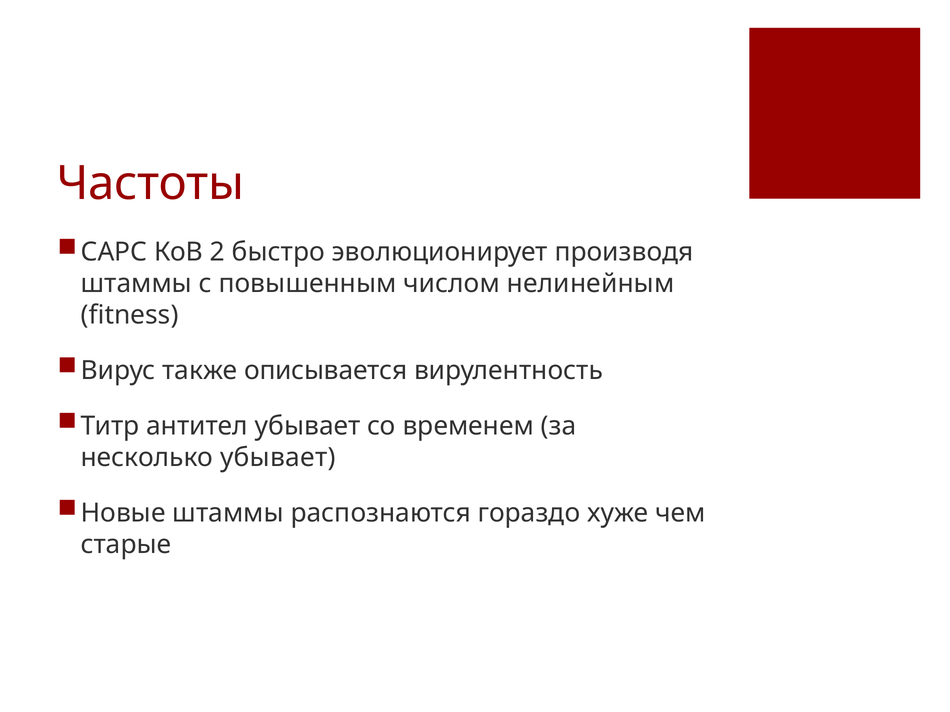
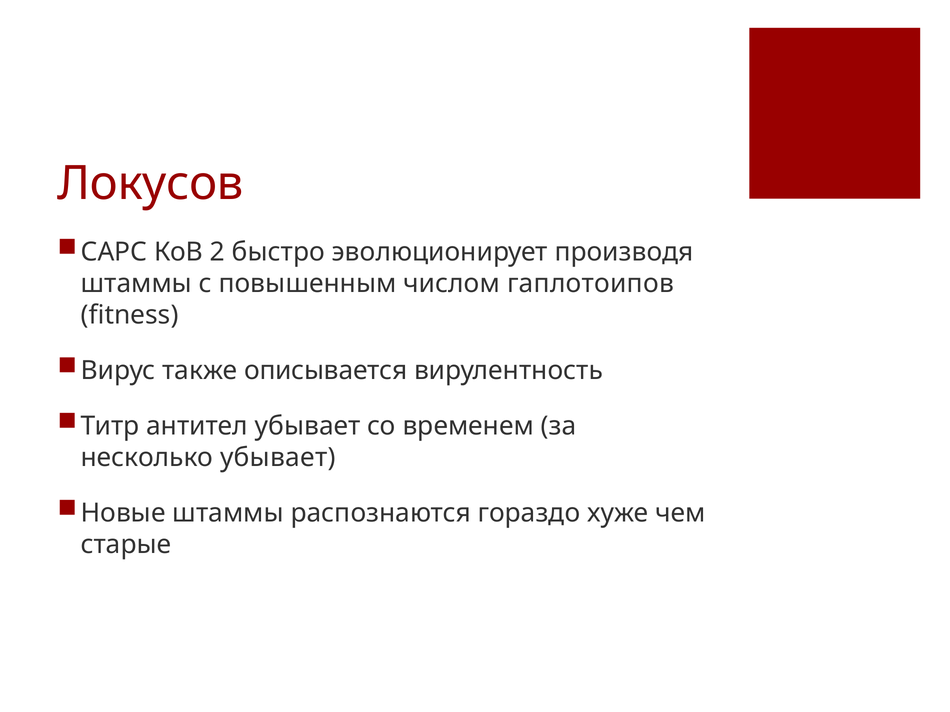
Частоты: Частоты -> Локусов
нелинейным: нелинейным -> гаплотоипов
